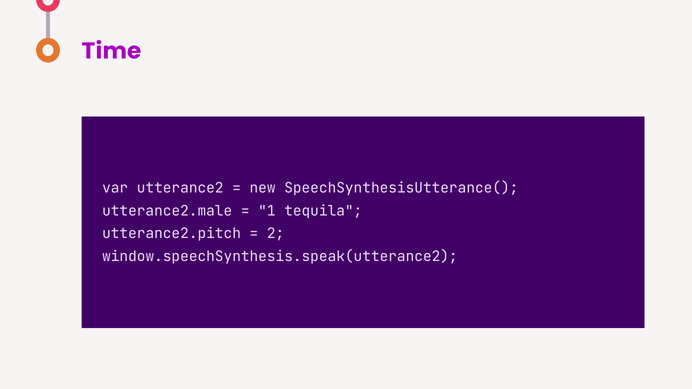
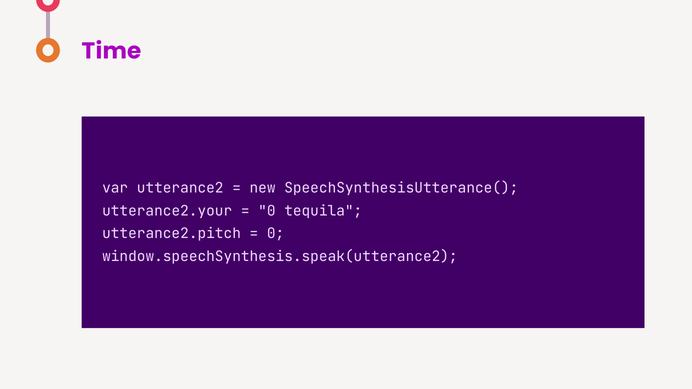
utterance2.male: utterance2.male -> utterance2.your
1 at (267, 211): 1 -> 0
2 at (276, 234): 2 -> 0
